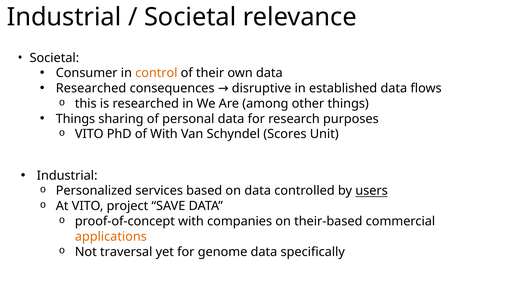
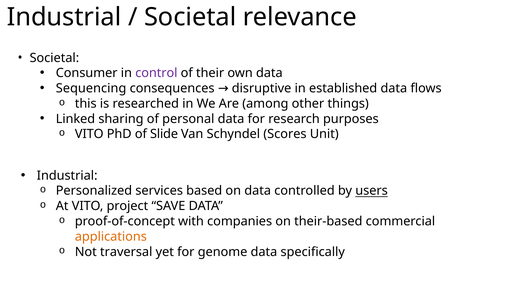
control colour: orange -> purple
Researched at (91, 88): Researched -> Sequencing
Things at (75, 119): Things -> Linked
of With: With -> Slide
